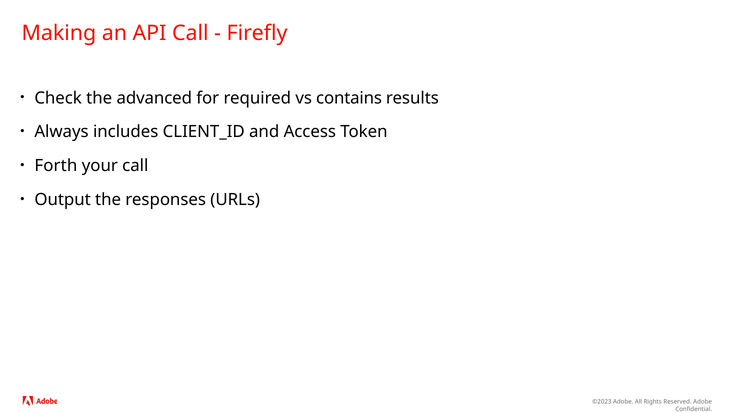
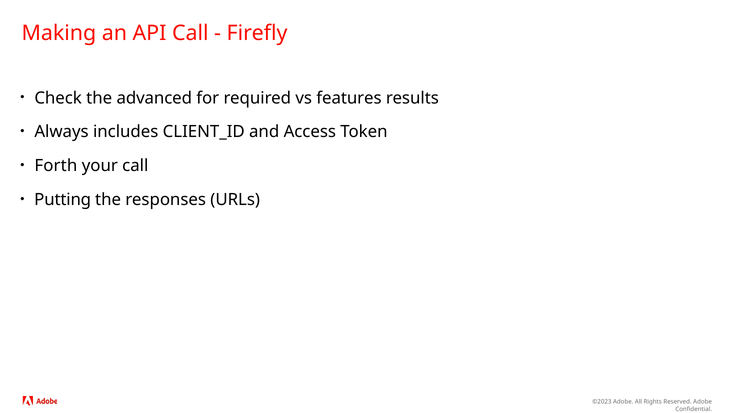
contains: contains -> features
Output: Output -> Putting
